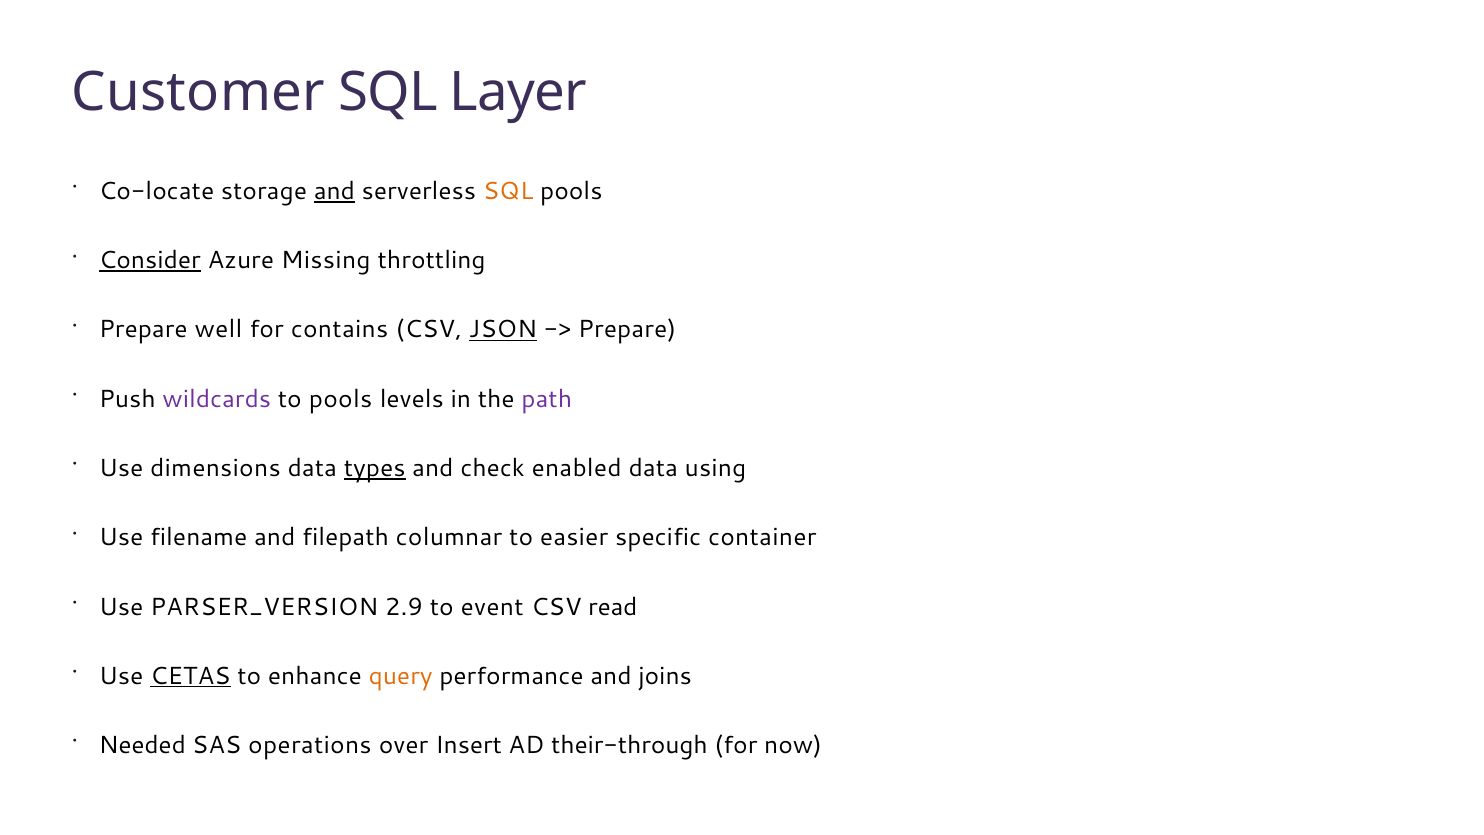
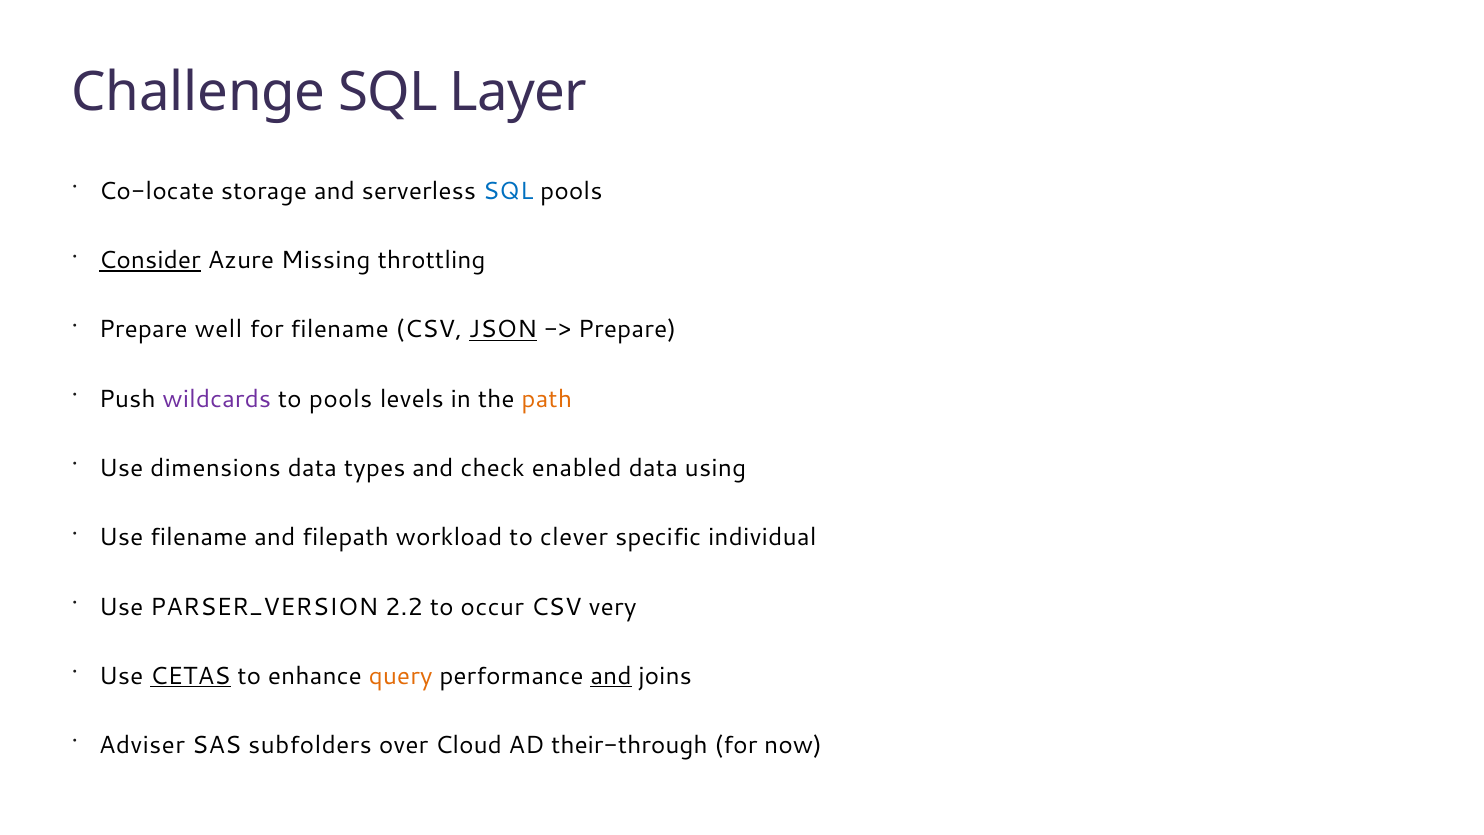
Customer: Customer -> Challenge
and at (334, 191) underline: present -> none
SQL at (508, 191) colour: orange -> blue
for contains: contains -> filename
path colour: purple -> orange
types underline: present -> none
columnar: columnar -> workload
easier: easier -> clever
container: container -> individual
2.9: 2.9 -> 2.2
event: event -> occur
read: read -> very
and at (611, 676) underline: none -> present
Needed: Needed -> Adviser
operations: operations -> subfolders
Insert: Insert -> Cloud
